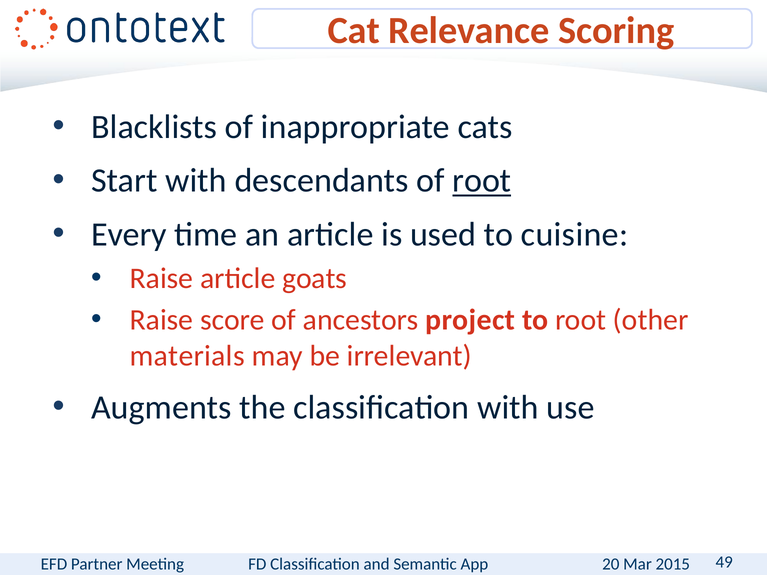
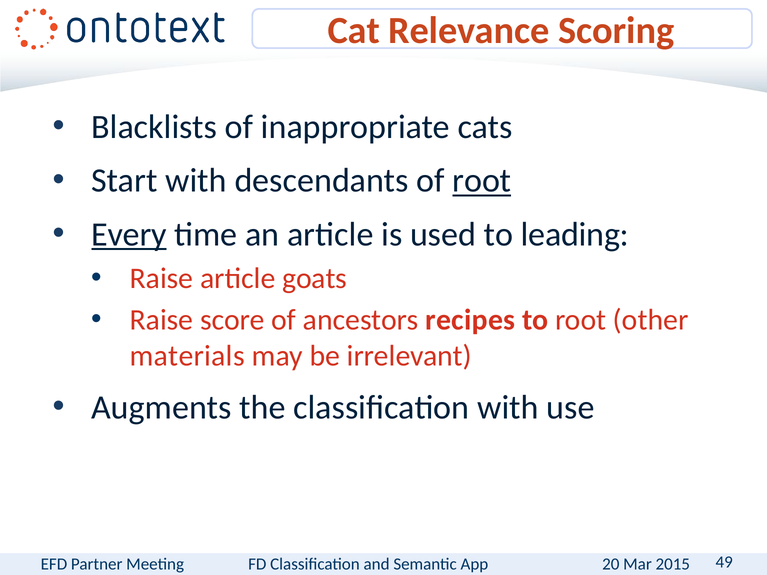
Every underline: none -> present
cuisine: cuisine -> leading
project: project -> recipes
